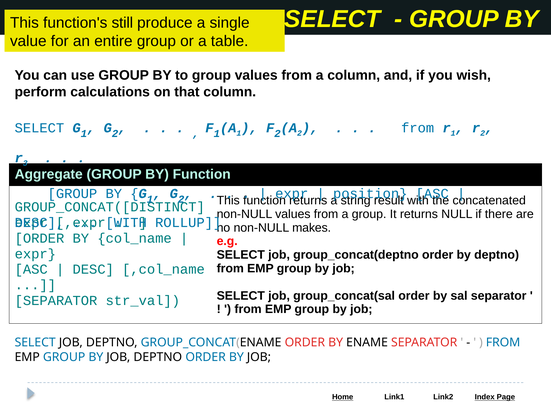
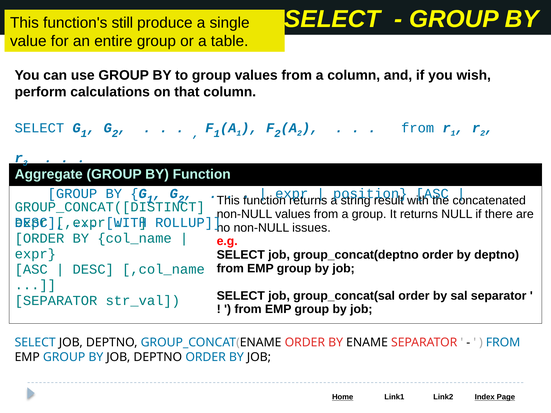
makes: makes -> issues
